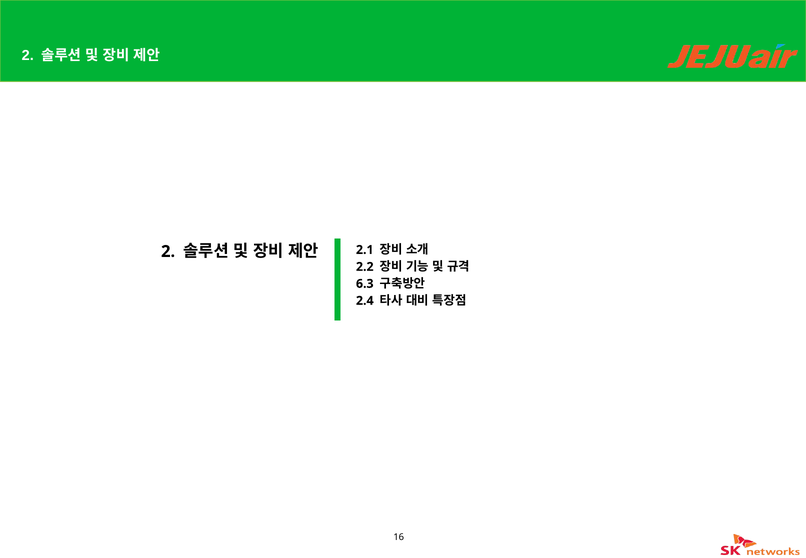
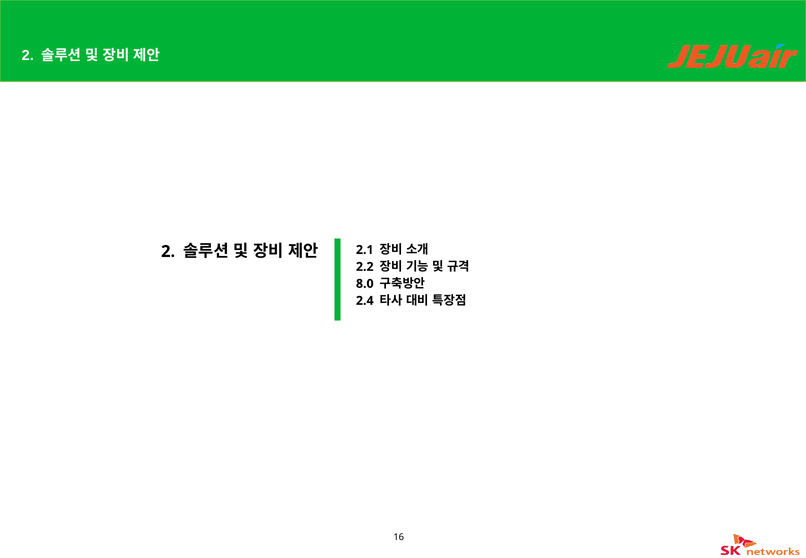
6.3: 6.3 -> 8.0
